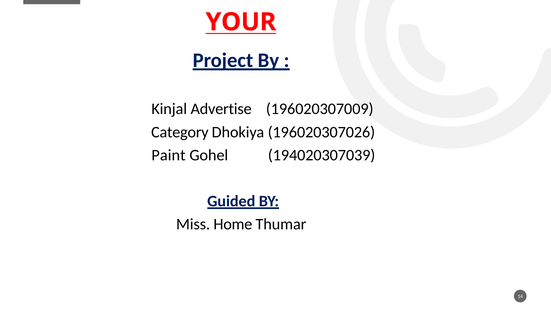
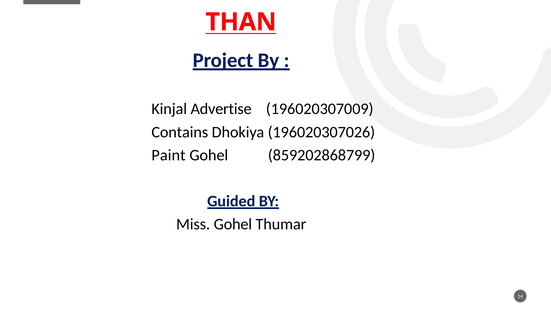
YOUR: YOUR -> THAN
Category: Category -> Contains
194020307039: 194020307039 -> 859202868799
Miss Home: Home -> Gohel
